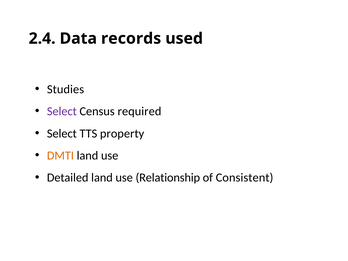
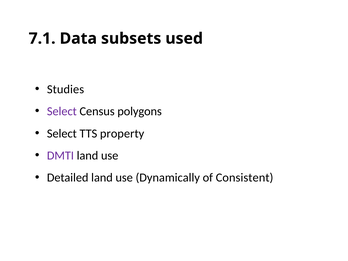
2.4: 2.4 -> 7.1
records: records -> subsets
required: required -> polygons
DMTI colour: orange -> purple
Relationship: Relationship -> Dynamically
